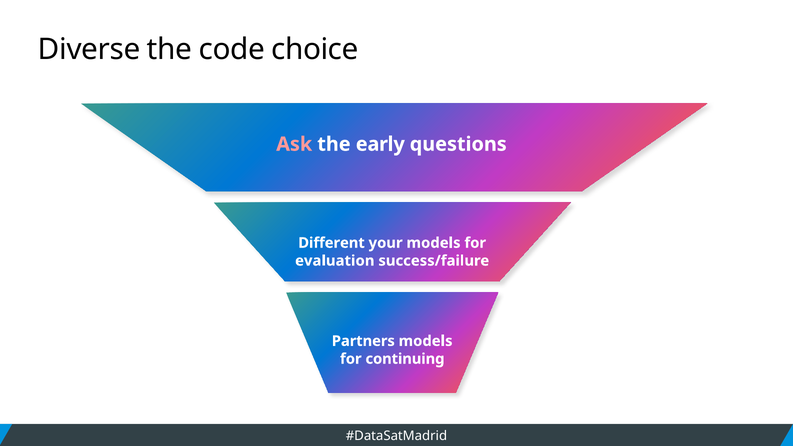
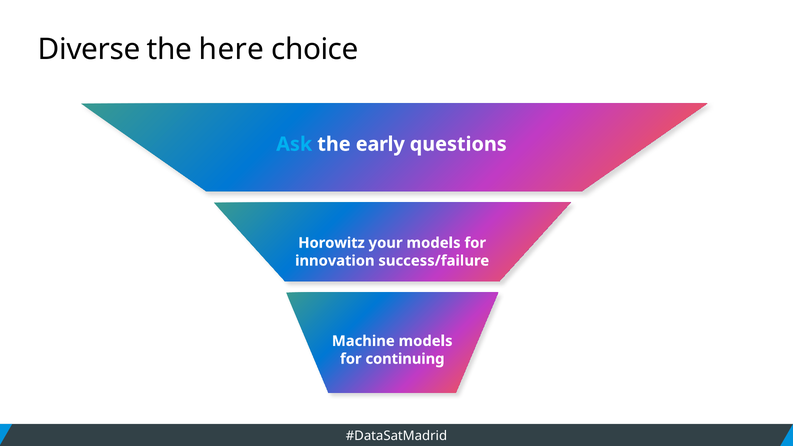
code: code -> here
Ask colour: pink -> light blue
Different: Different -> Horowitz
evaluation: evaluation -> innovation
Partners: Partners -> Machine
